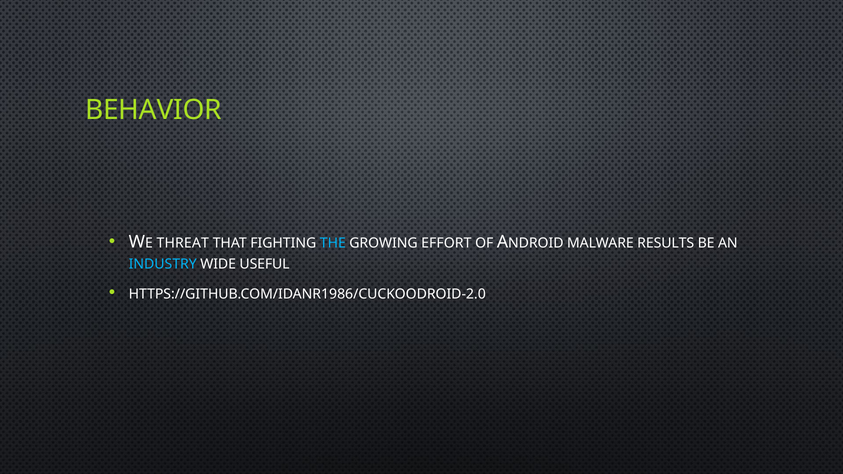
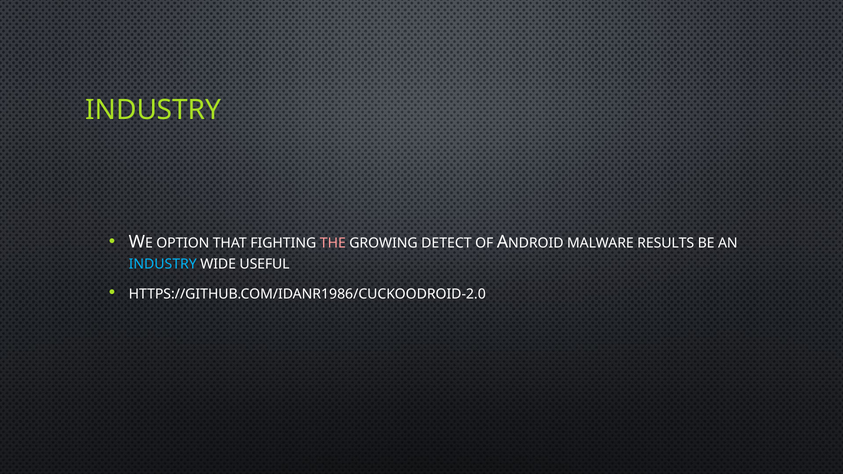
BEHAVIOR at (153, 110): BEHAVIOR -> INDUSTRY
THREAT: THREAT -> OPTION
THE colour: light blue -> pink
EFFORT: EFFORT -> DETECT
